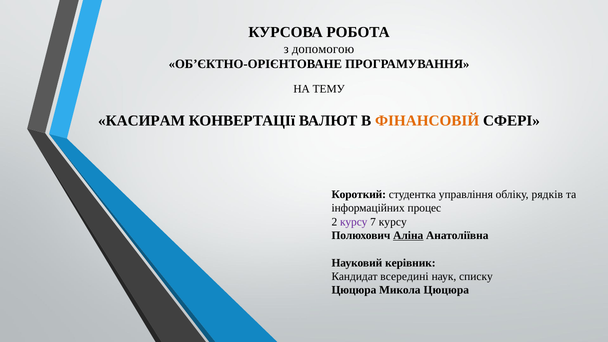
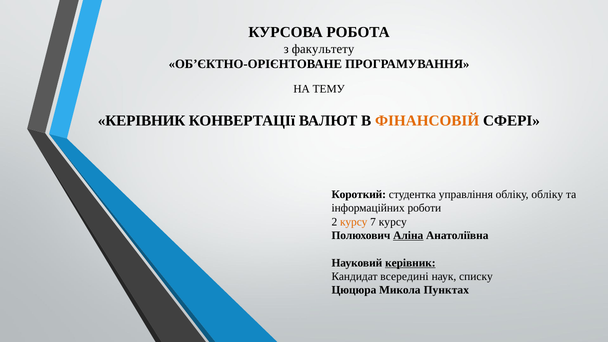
допомогою: допомогою -> факультету
КАСИРАМ at (142, 121): КАСИРАМ -> КЕРІВНИК
обліку рядків: рядків -> обліку
процес: процес -> роботи
курсу at (354, 222) colour: purple -> orange
керівник at (410, 263) underline: none -> present
Микола Цюцюра: Цюцюра -> Пунктах
